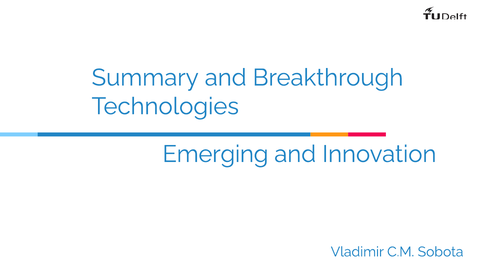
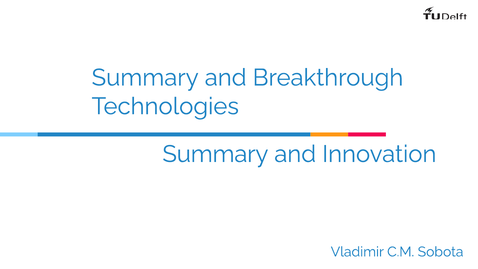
Emerging at (215, 154): Emerging -> Summary
